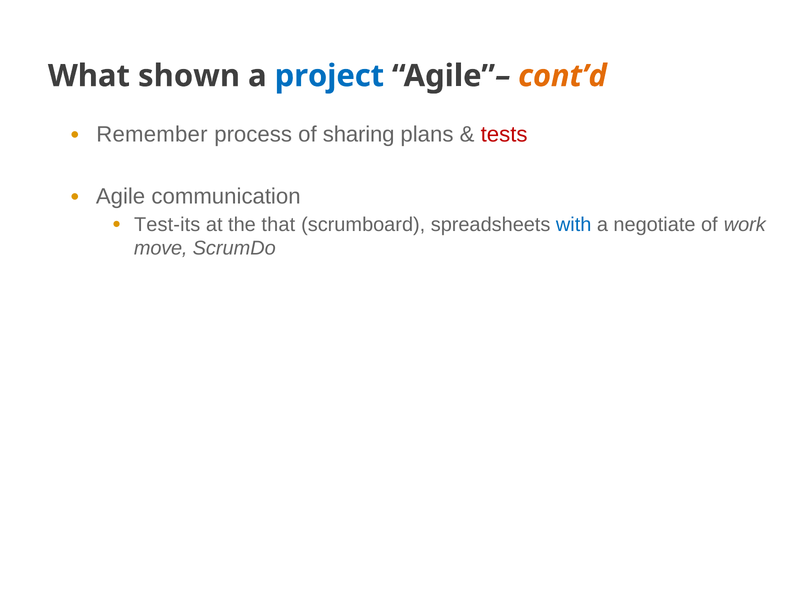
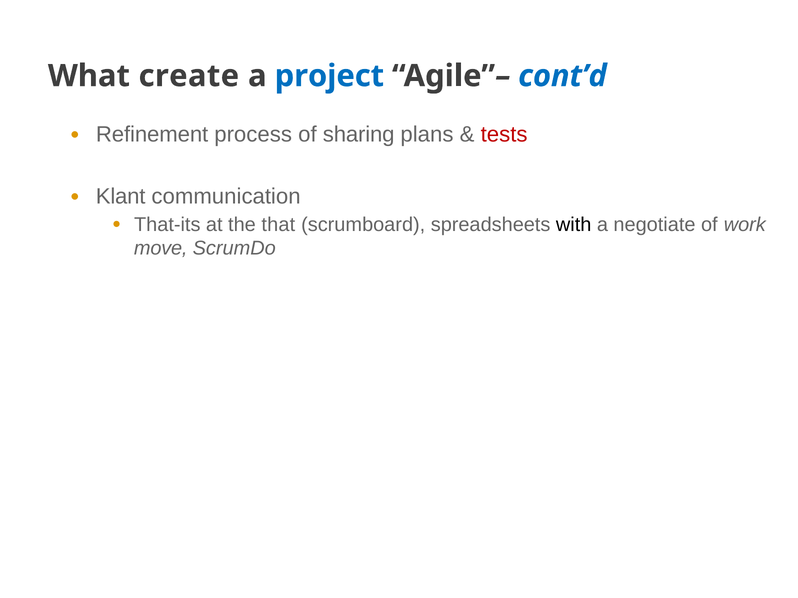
shown: shown -> create
cont’d colour: orange -> blue
Remember: Remember -> Refinement
Agile: Agile -> Klant
Test-its: Test-its -> That-its
with colour: blue -> black
